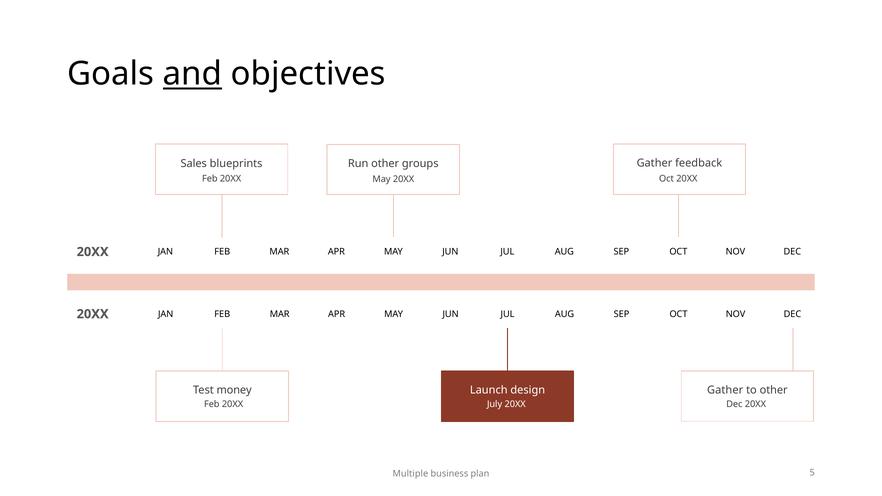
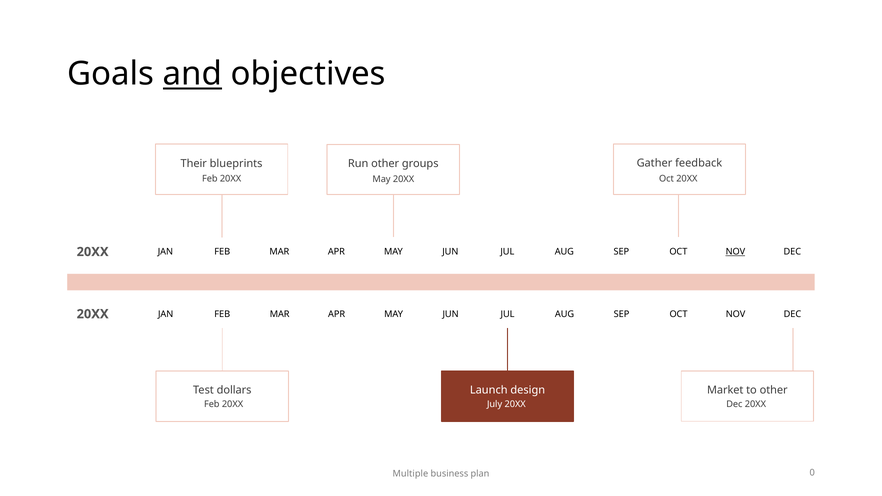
Sales: Sales -> Their
NOV at (735, 252) underline: none -> present
Gather at (725, 390): Gather -> Market
money: money -> dollars
5: 5 -> 0
